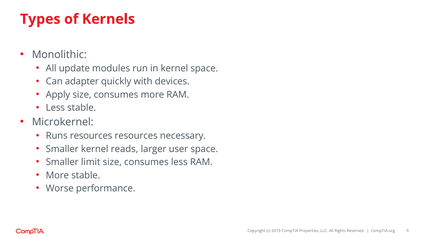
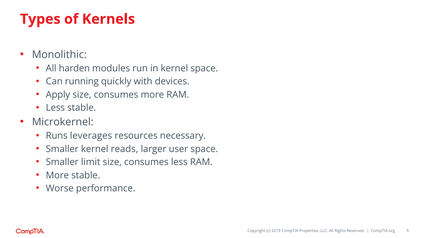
update: update -> harden
adapter: adapter -> running
Runs resources: resources -> leverages
